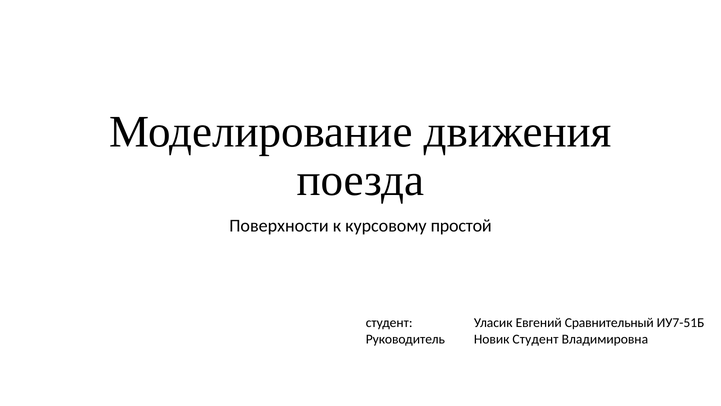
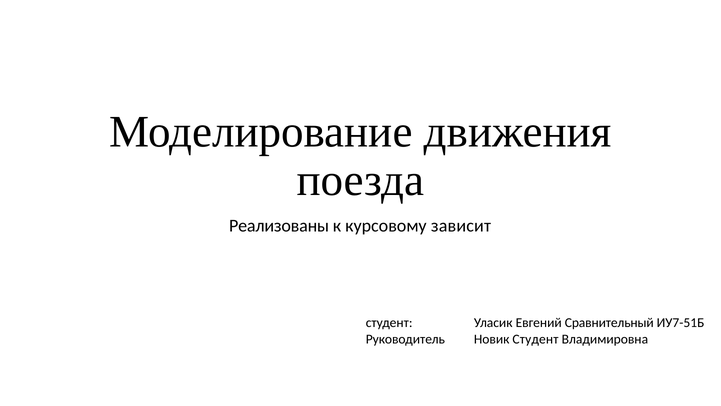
Поверхности: Поверхности -> Реализованы
простой: простой -> зависит
